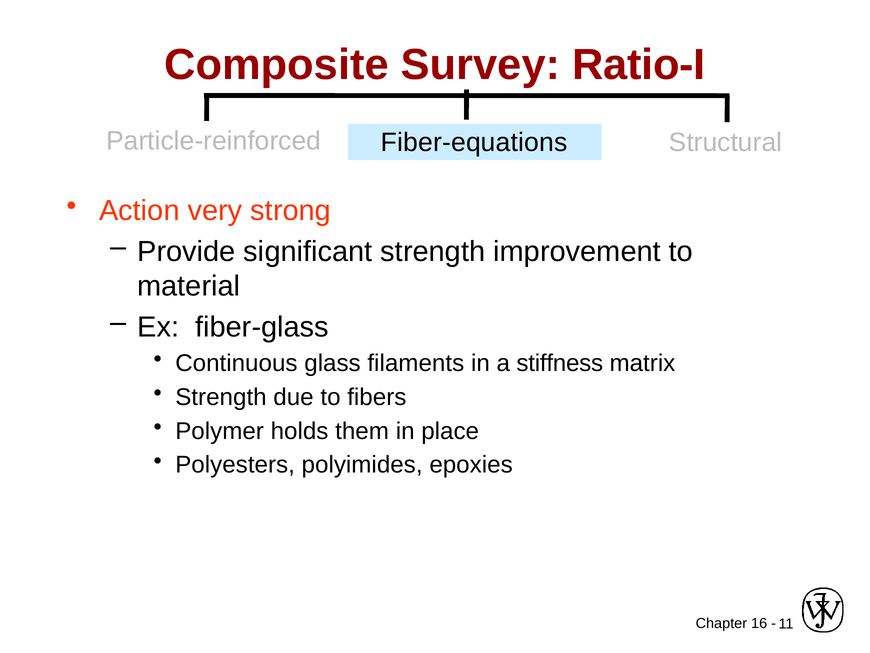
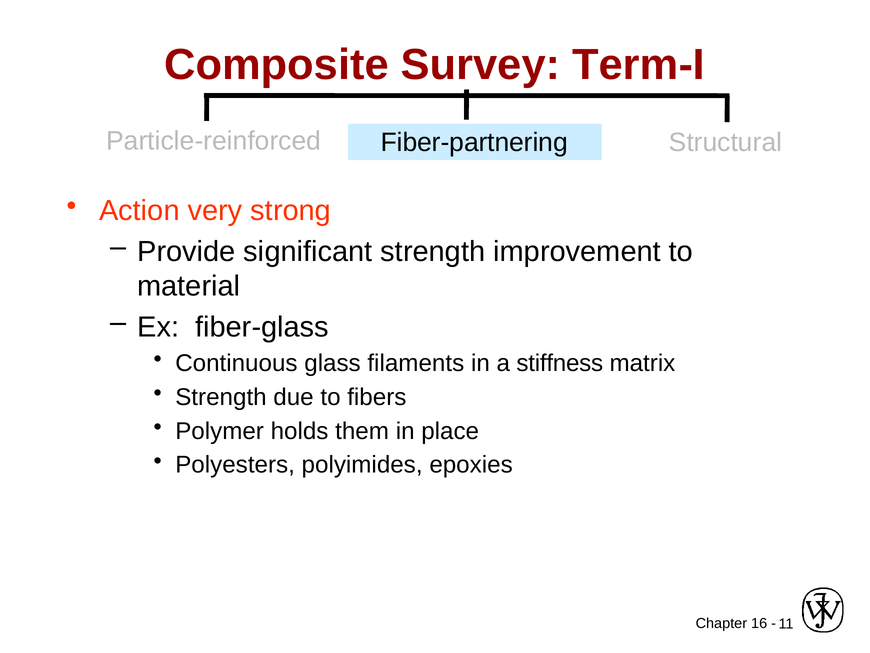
Ratio-I: Ratio-I -> Term-I
Fiber-equations: Fiber-equations -> Fiber-partnering
